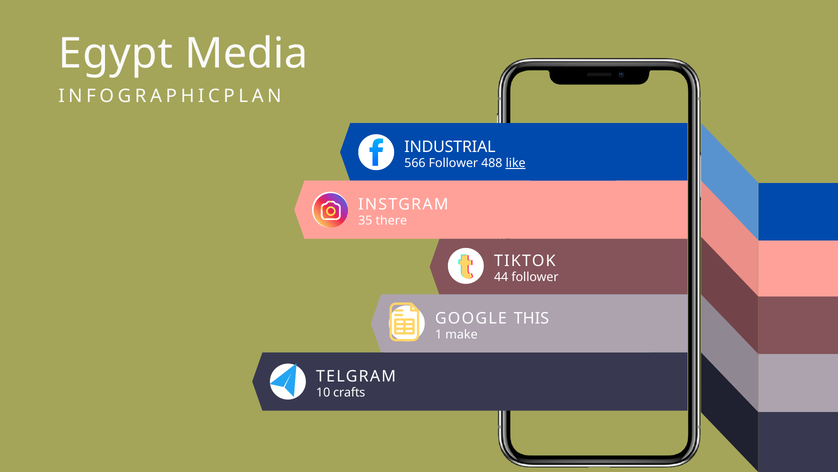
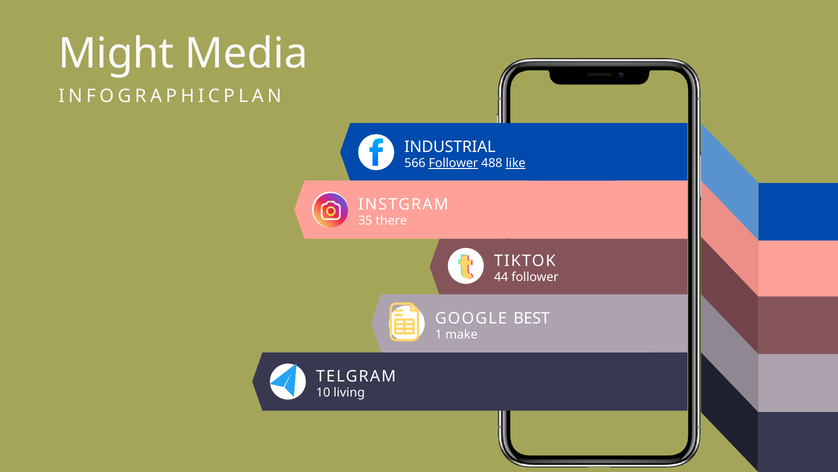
Egypt: Egypt -> Might
Follower at (453, 163) underline: none -> present
THIS: THIS -> BEST
crafts: crafts -> living
